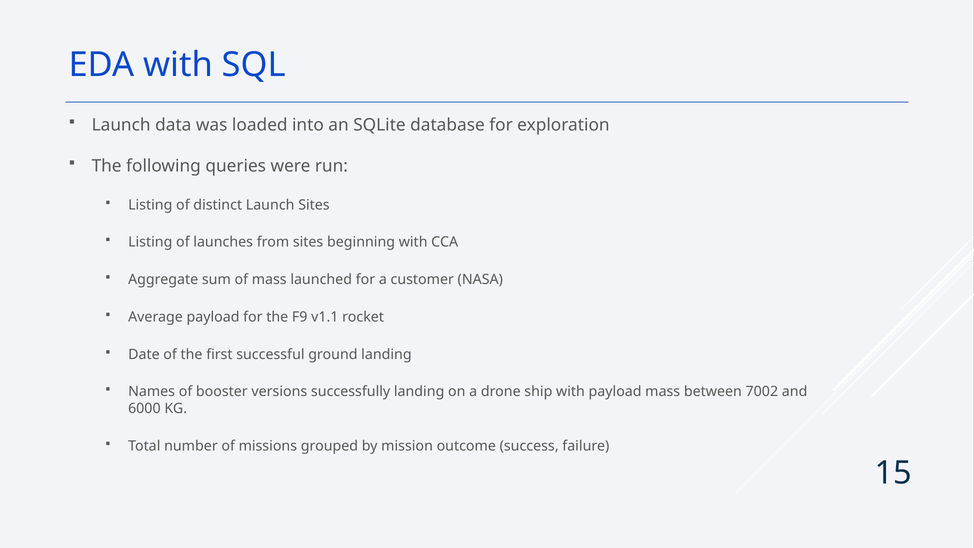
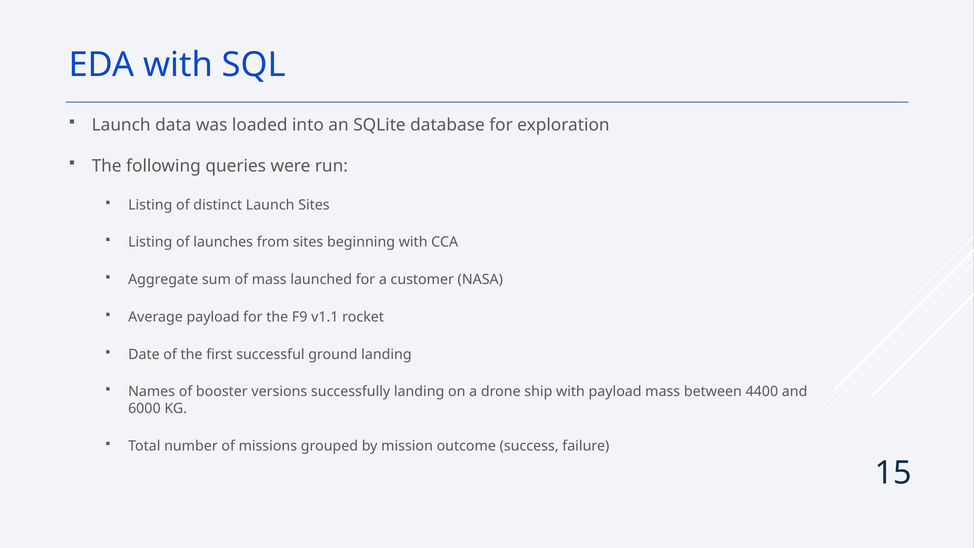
7002: 7002 -> 4400
